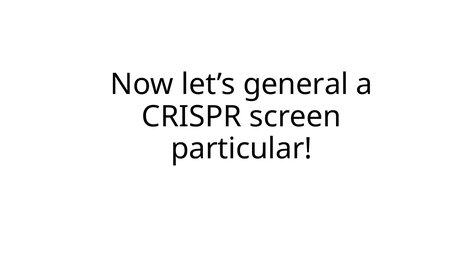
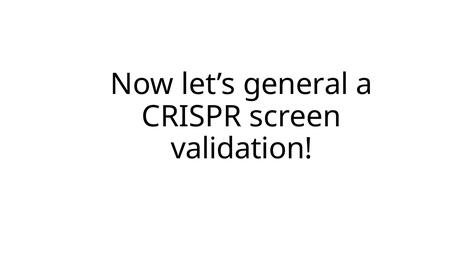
particular: particular -> validation
